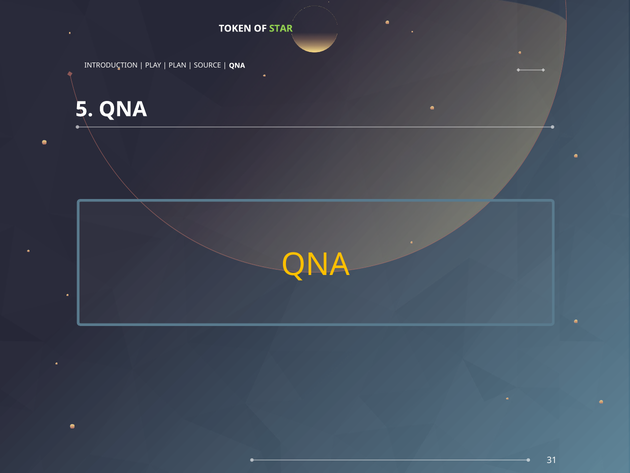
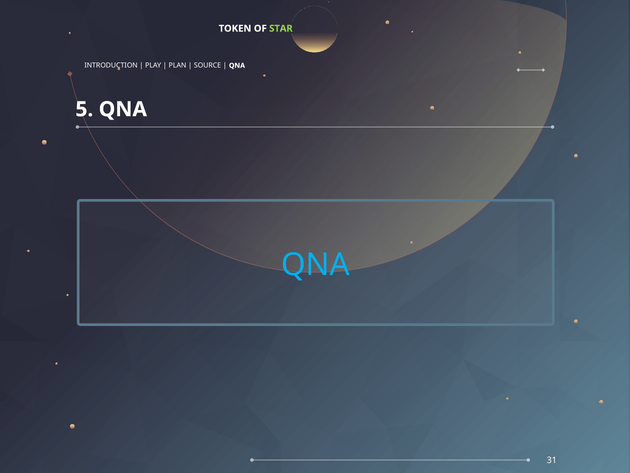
QNA at (316, 264) colour: yellow -> light blue
